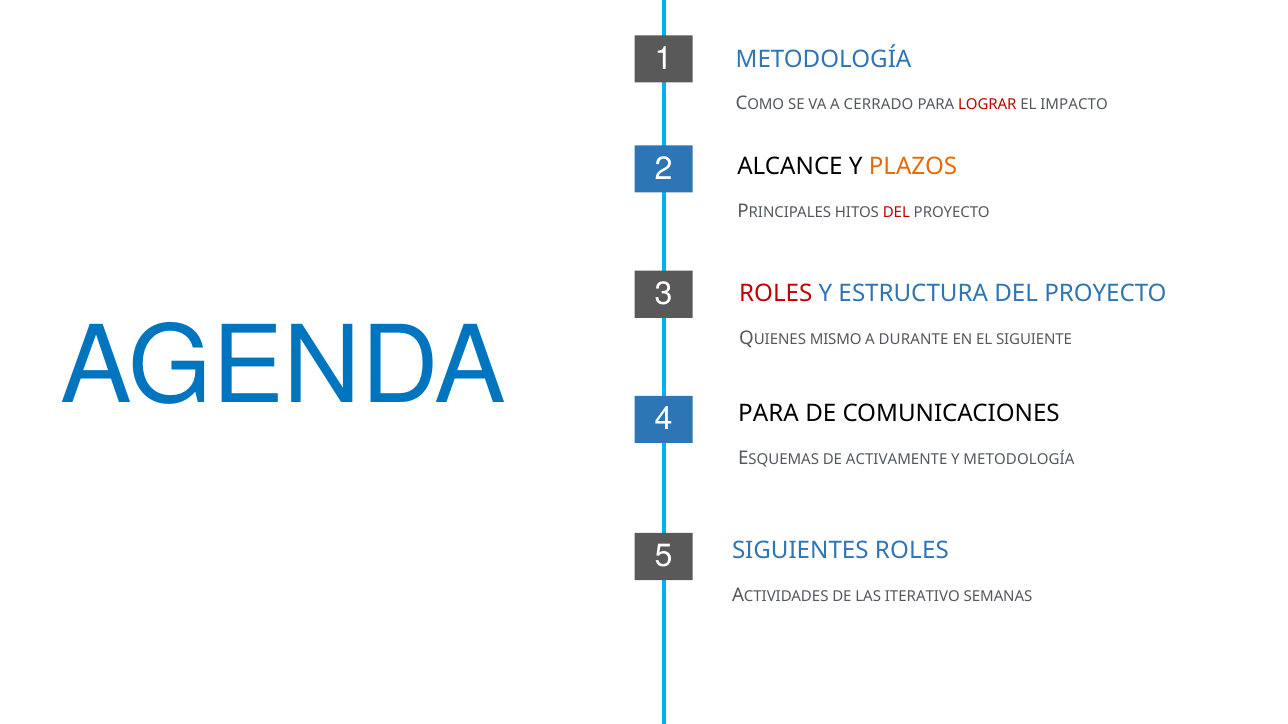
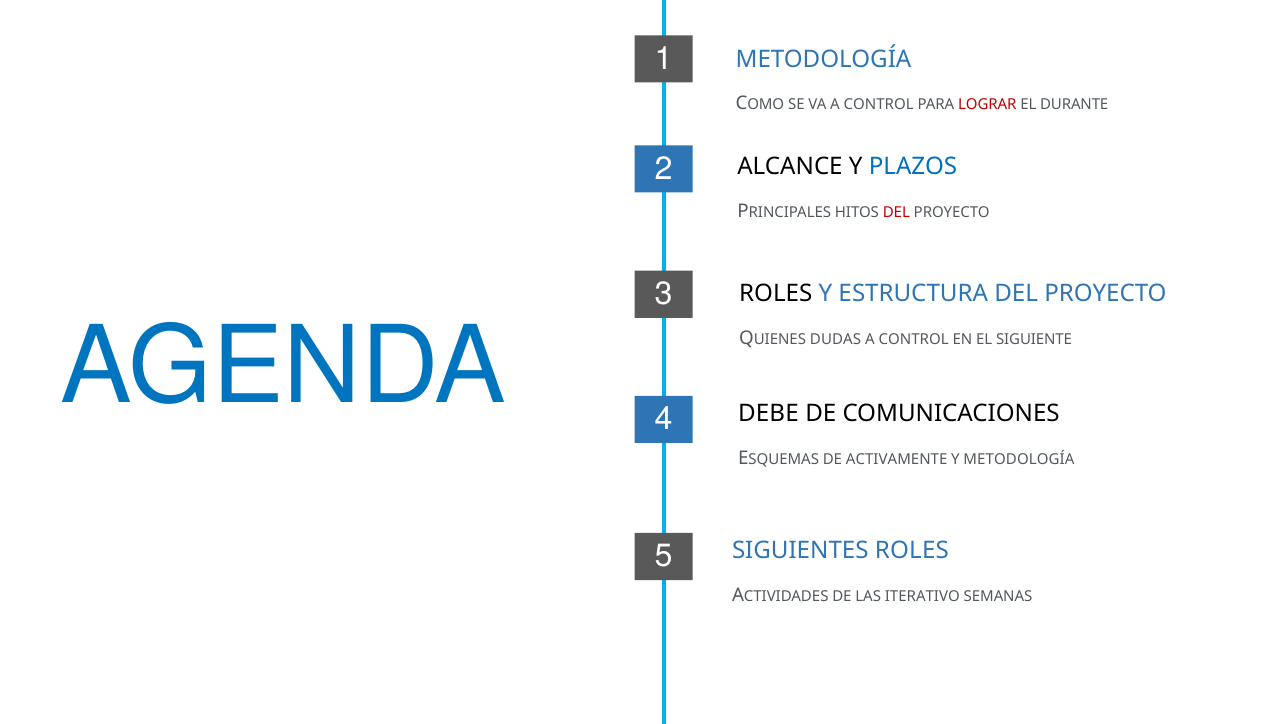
VA A CERRADO: CERRADO -> CONTROL
IMPACTO: IMPACTO -> DURANTE
PLAZOS colour: orange -> blue
ROLES at (776, 294) colour: red -> black
MISMO: MISMO -> DUDAS
DURANTE at (914, 340): DURANTE -> CONTROL
PARA at (768, 414): PARA -> DEBE
